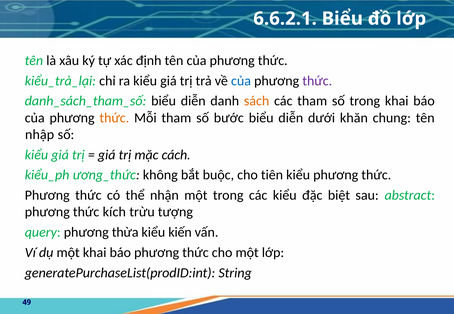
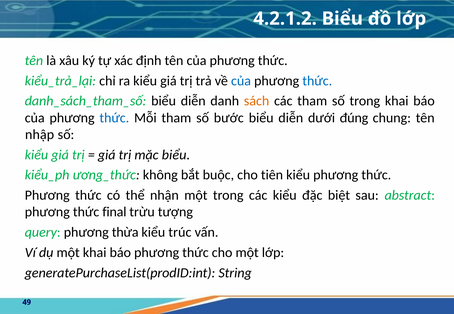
6.6.2.1: 6.6.2.1 -> 4.2.1.2
thức at (317, 81) colour: purple -> blue
thức at (114, 118) colour: orange -> blue
khăn: khăn -> đúng
mặc cách: cách -> biểu
kích: kích -> final
kiến: kiến -> trúc
